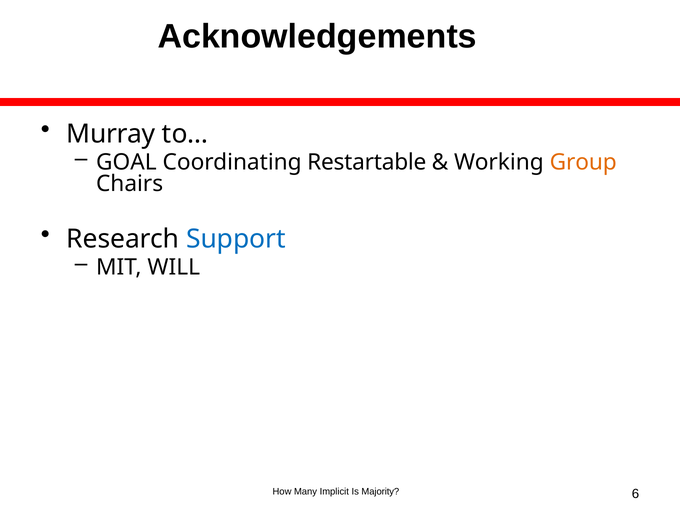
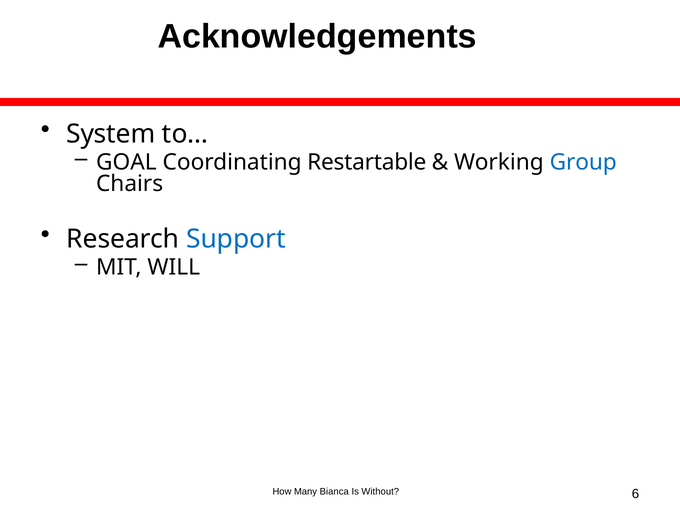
Murray: Murray -> System
Group colour: orange -> blue
Implicit: Implicit -> Bianca
Majority: Majority -> Without
